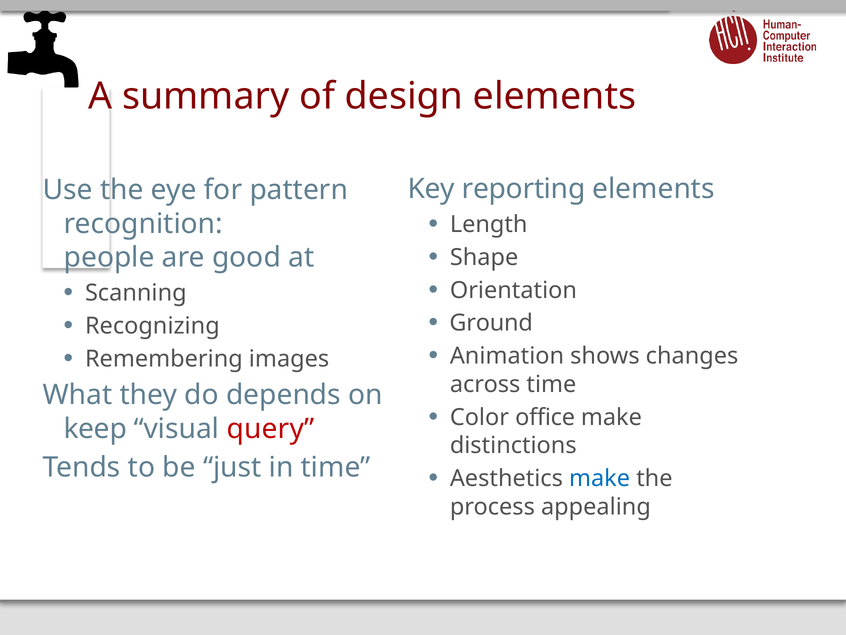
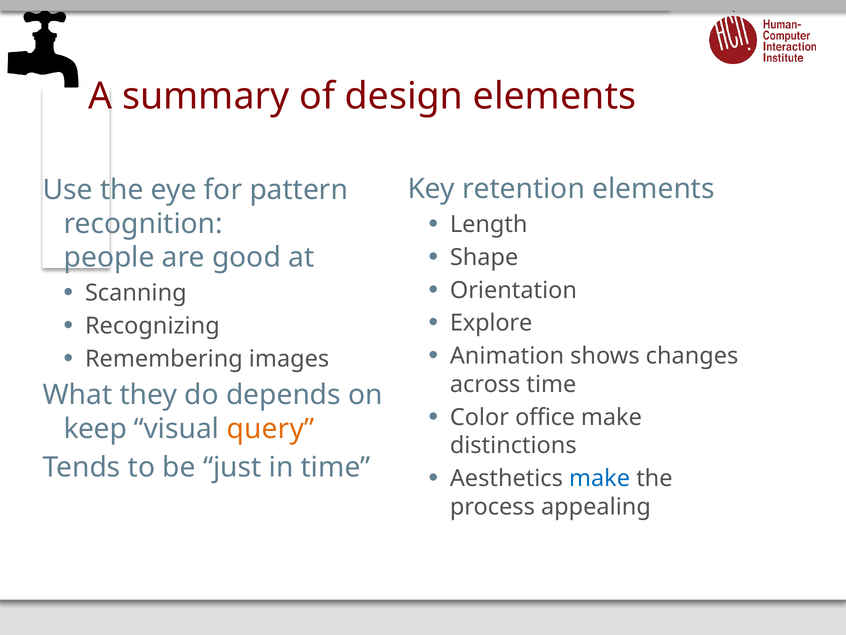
reporting: reporting -> retention
Ground: Ground -> Explore
query colour: red -> orange
